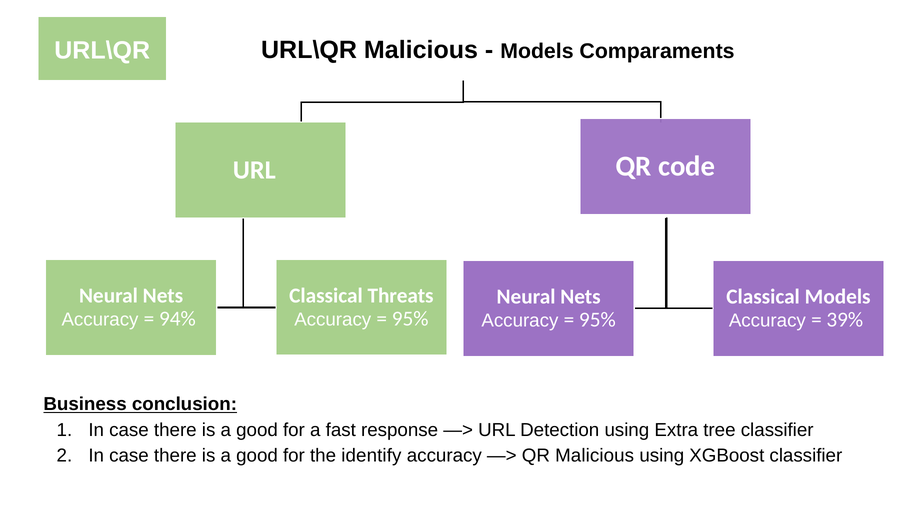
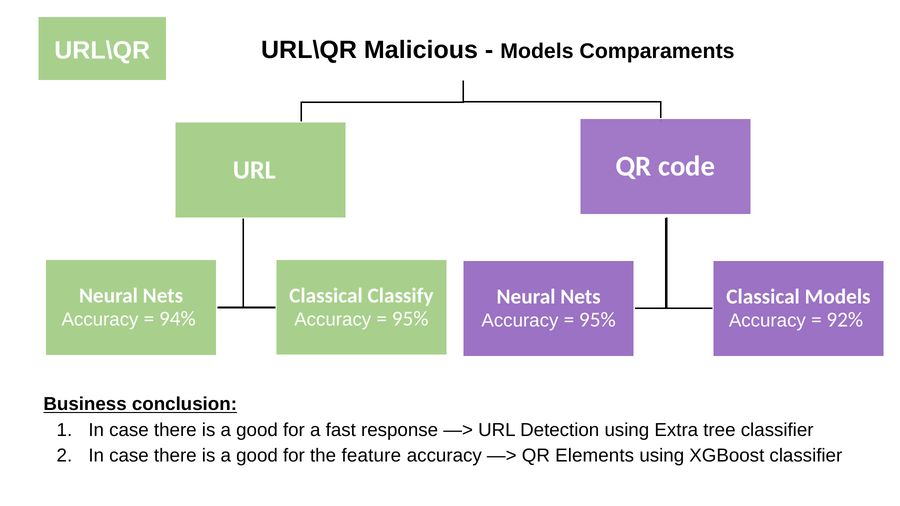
Threats: Threats -> Classify
39%: 39% -> 92%
identify: identify -> feature
QR Malicious: Malicious -> Elements
